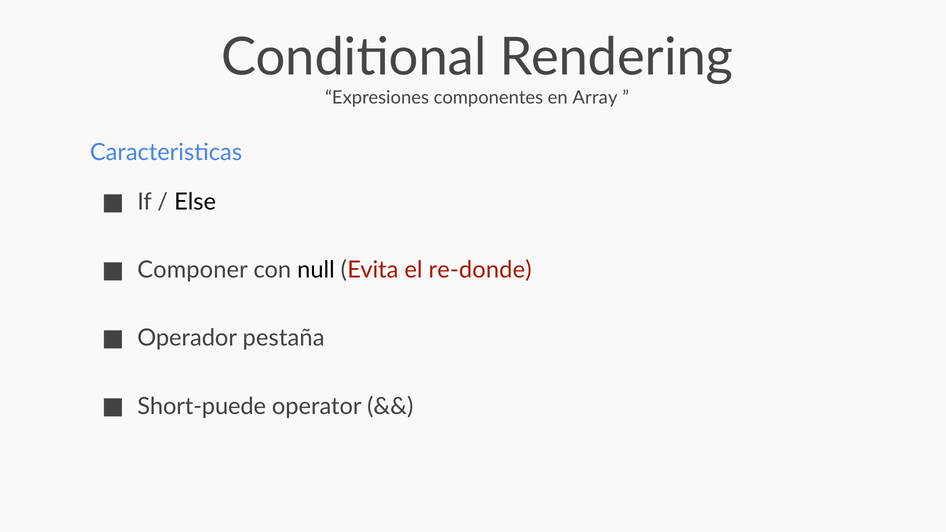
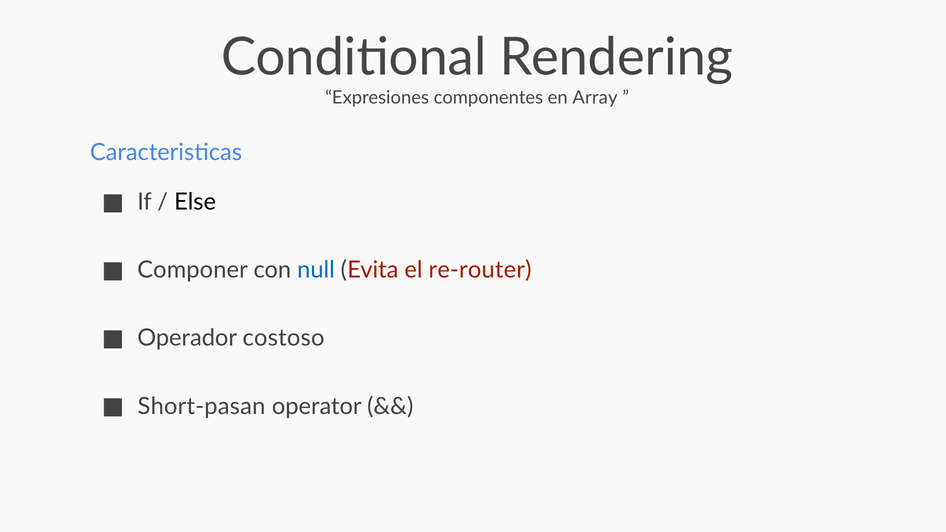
null colour: black -> blue
re-donde: re-donde -> re-router
pestaña: pestaña -> costoso
Short-puede: Short-puede -> Short-pasan
